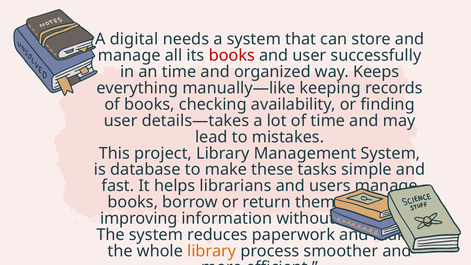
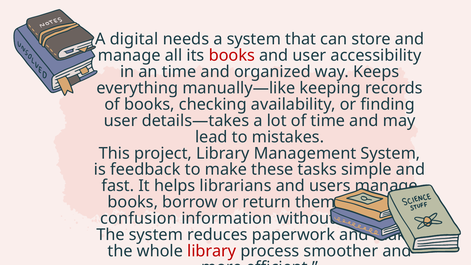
successfully: successfully -> accessibility
database: database -> feedback
improving at (139, 218): improving -> confusion
library at (212, 251) colour: orange -> red
